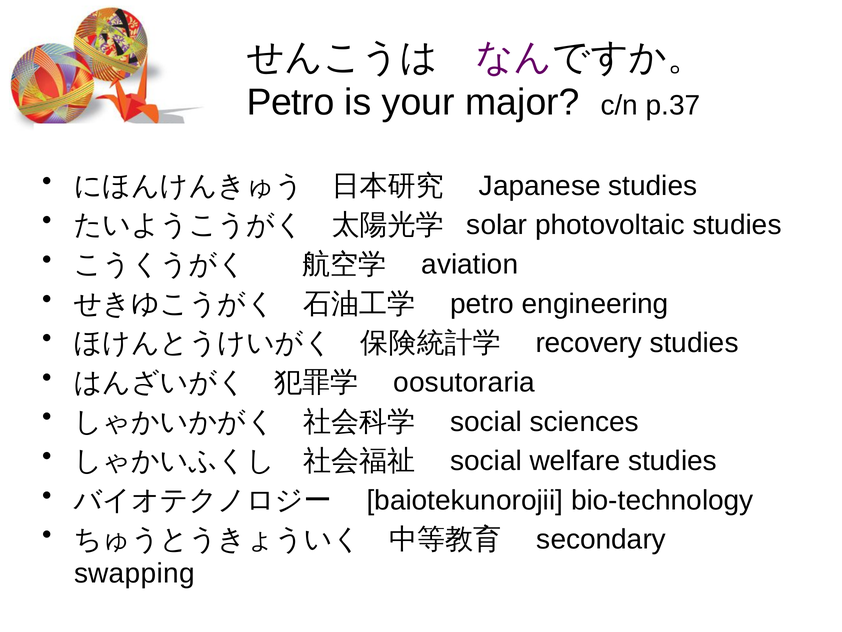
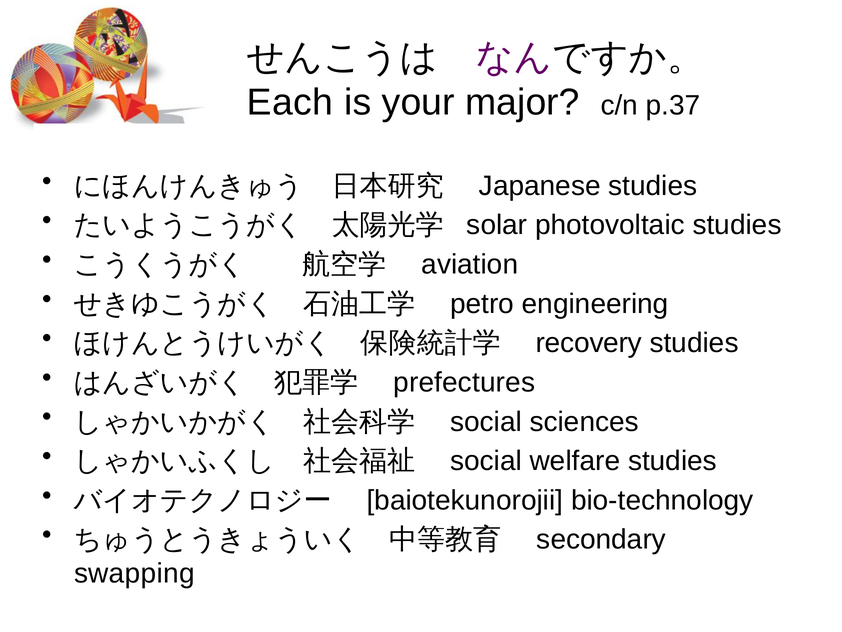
Petro at (290, 102): Petro -> Each
oosutoraria: oosutoraria -> prefectures
